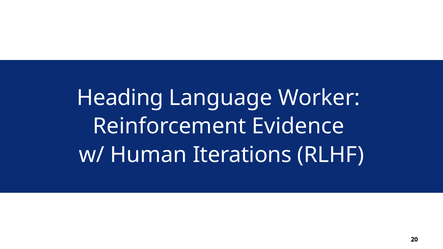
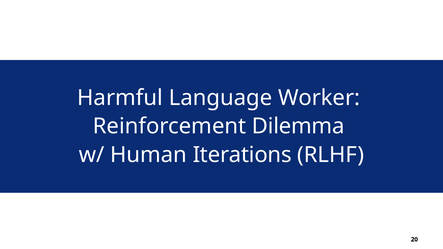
Heading: Heading -> Harmful
Evidence: Evidence -> Dilemma
